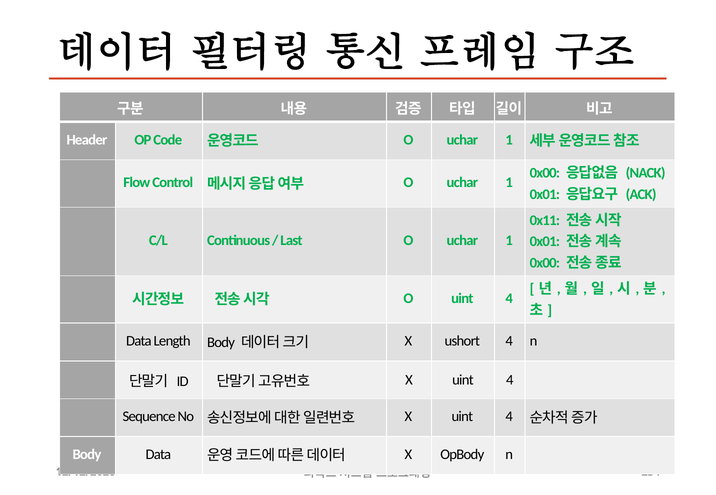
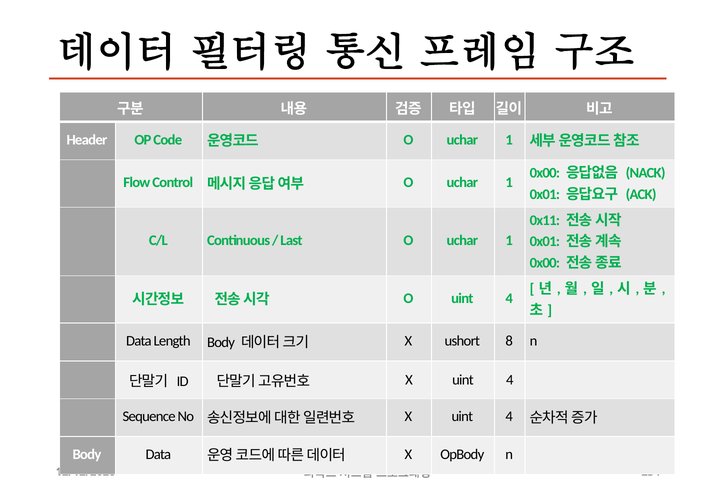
ushort 4: 4 -> 8
